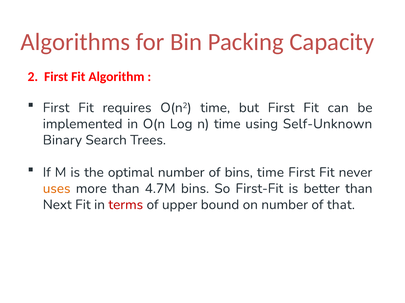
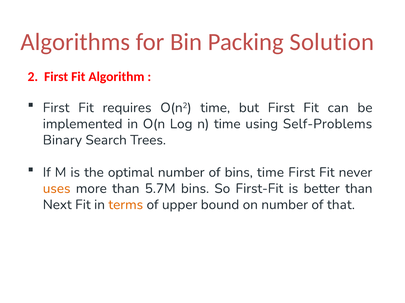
Capacity: Capacity -> Solution
Self-Unknown: Self-Unknown -> Self-Problems
4.7M: 4.7M -> 5.7M
terms colour: red -> orange
